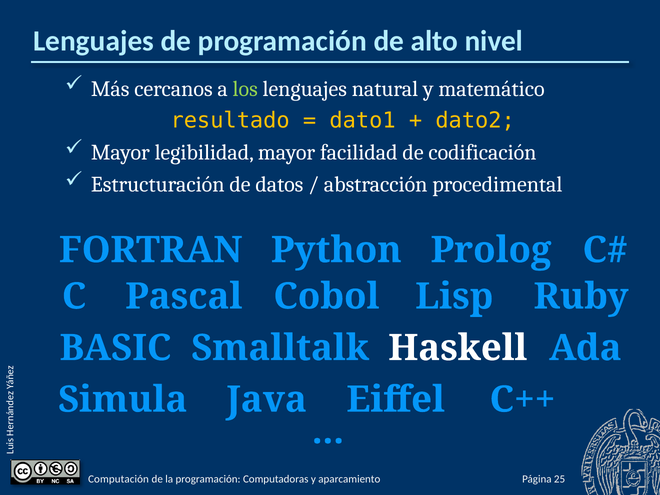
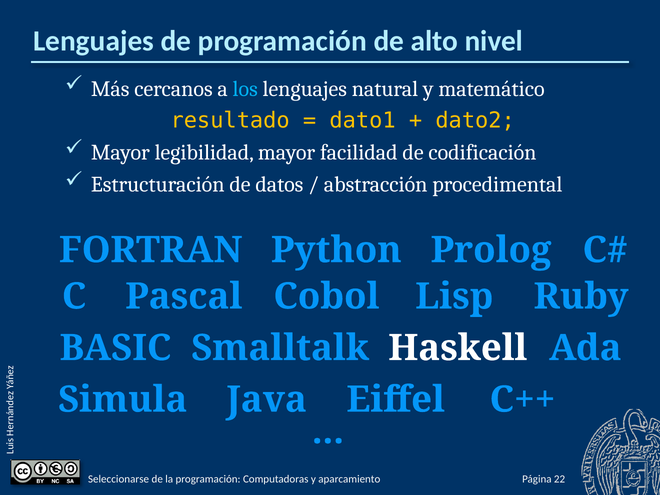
los colour: light green -> light blue
Computación: Computación -> Seleccionarse
25: 25 -> 22
